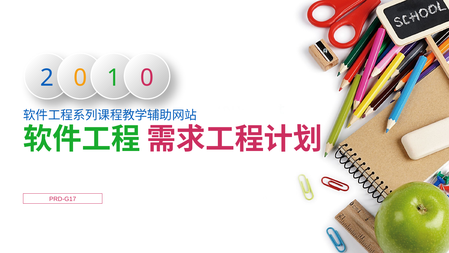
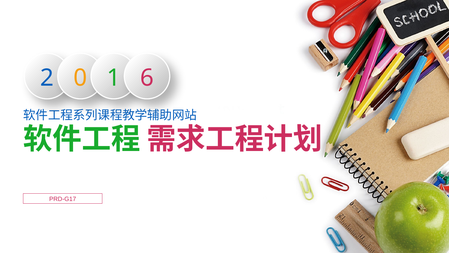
0 at (147, 78): 0 -> 6
